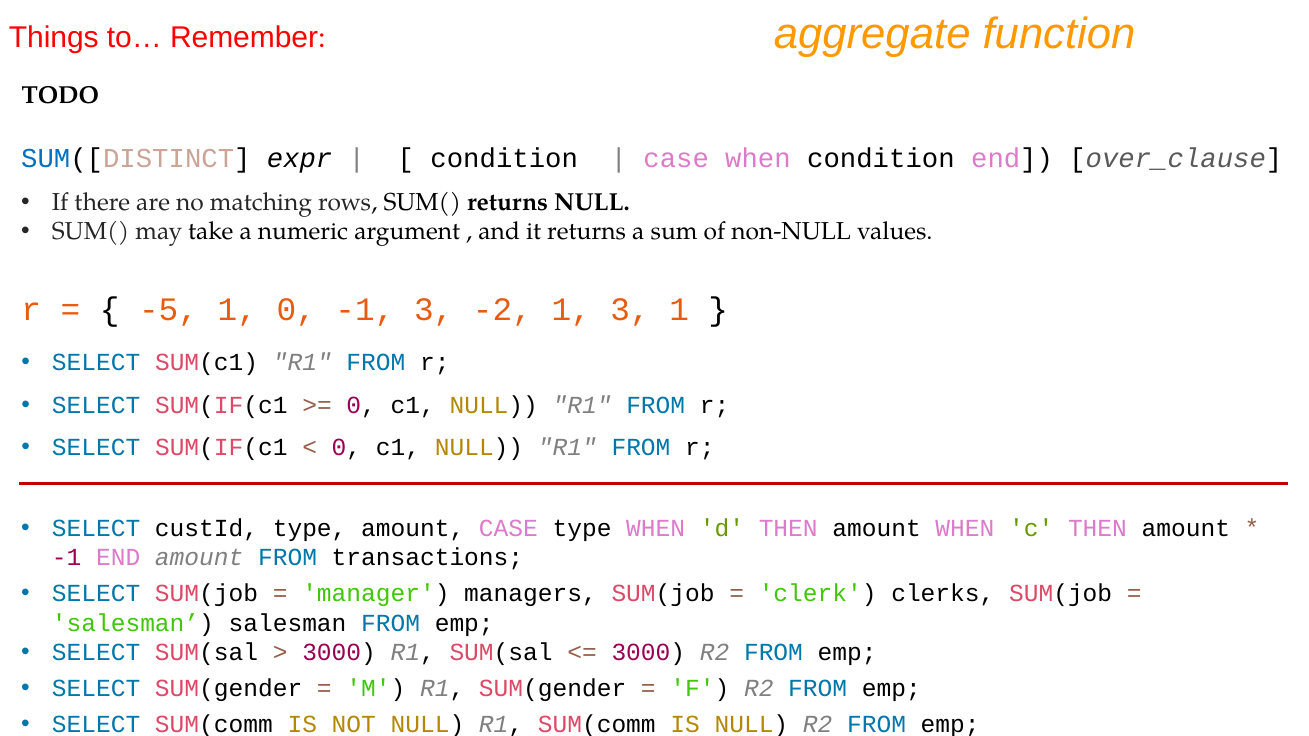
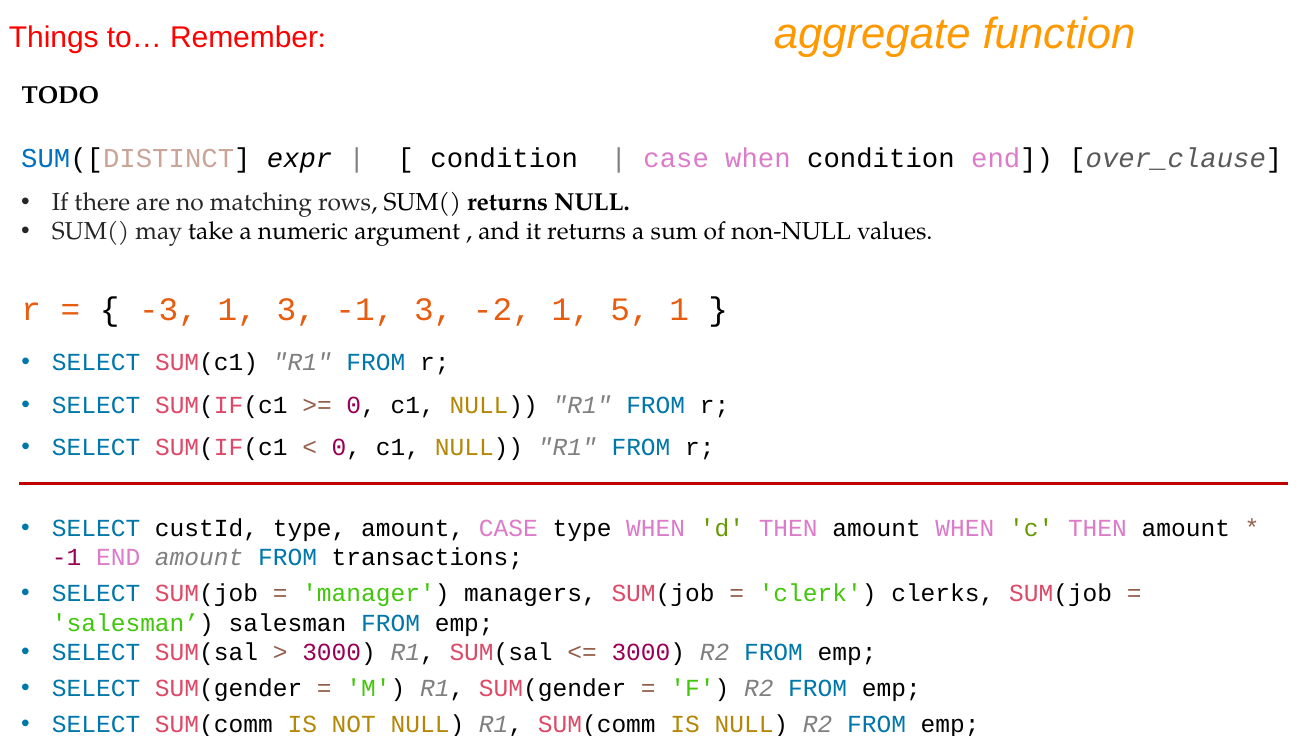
-5: -5 -> -3
1 0: 0 -> 3
1 3: 3 -> 5
